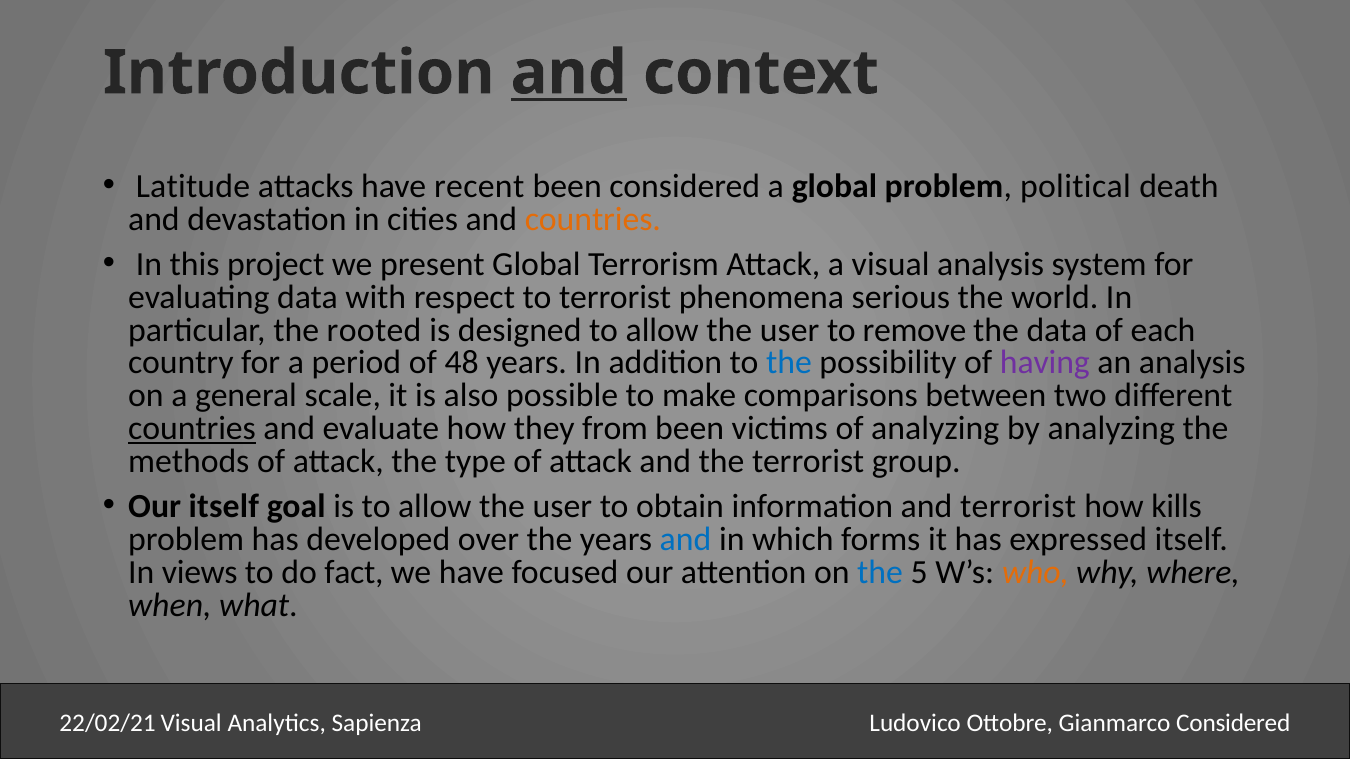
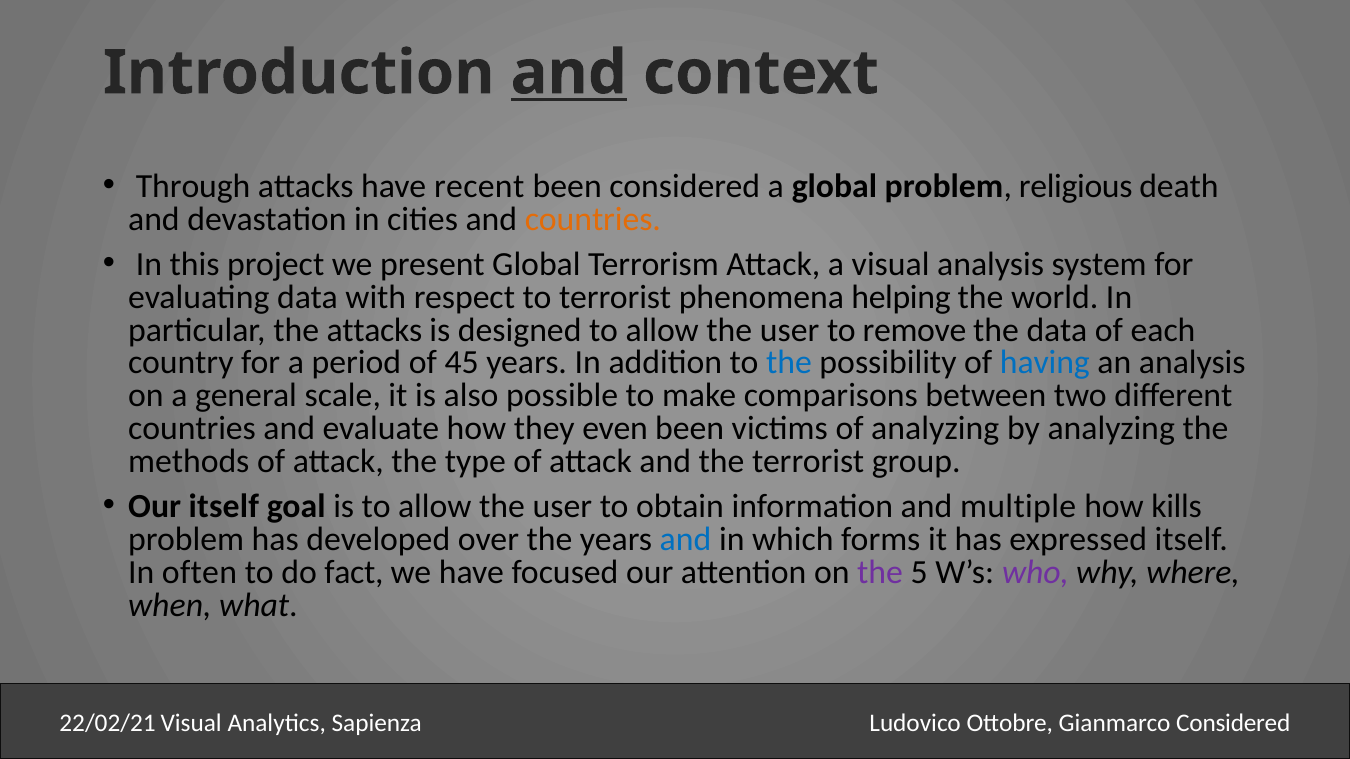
Latitude: Latitude -> Through
political: political -> religious
serious: serious -> helping
the rooted: rooted -> attacks
48: 48 -> 45
having colour: purple -> blue
countries at (192, 428) underline: present -> none
from: from -> even
and terrorist: terrorist -> multiple
views: views -> often
the at (880, 572) colour: blue -> purple
who colour: orange -> purple
